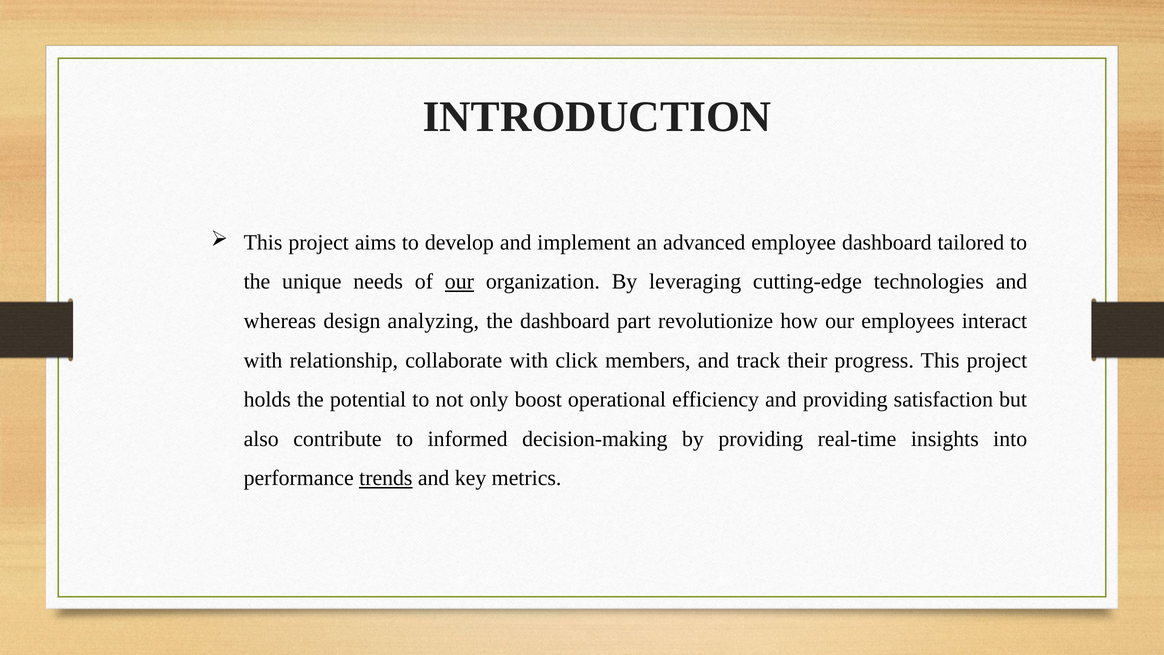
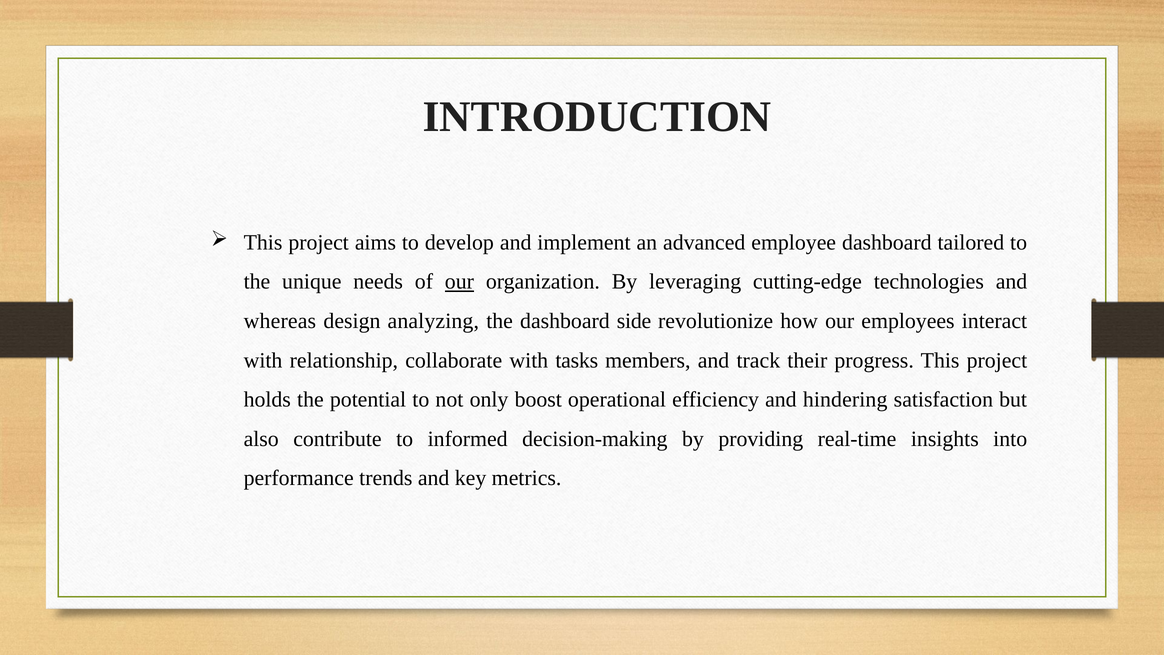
part: part -> side
click: click -> tasks
and providing: providing -> hindering
trends underline: present -> none
